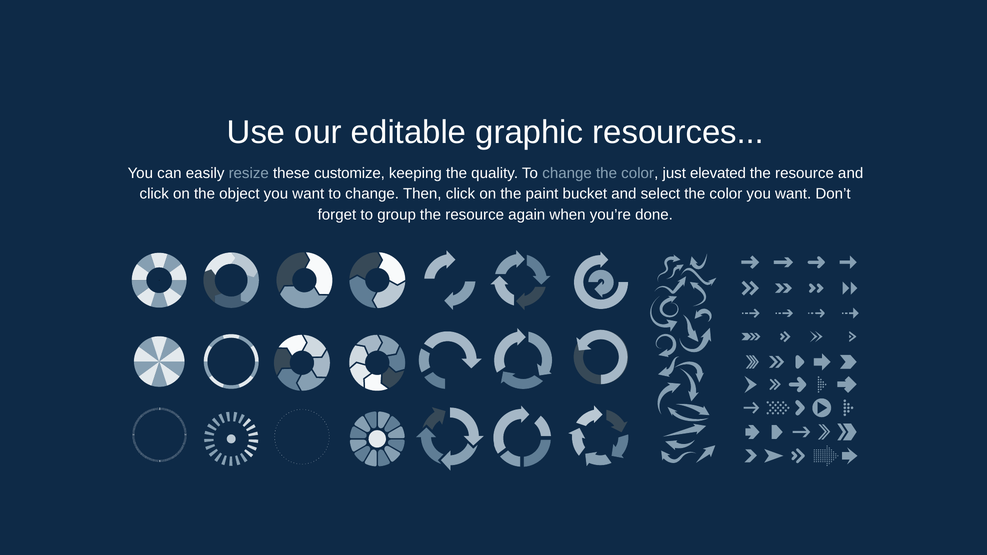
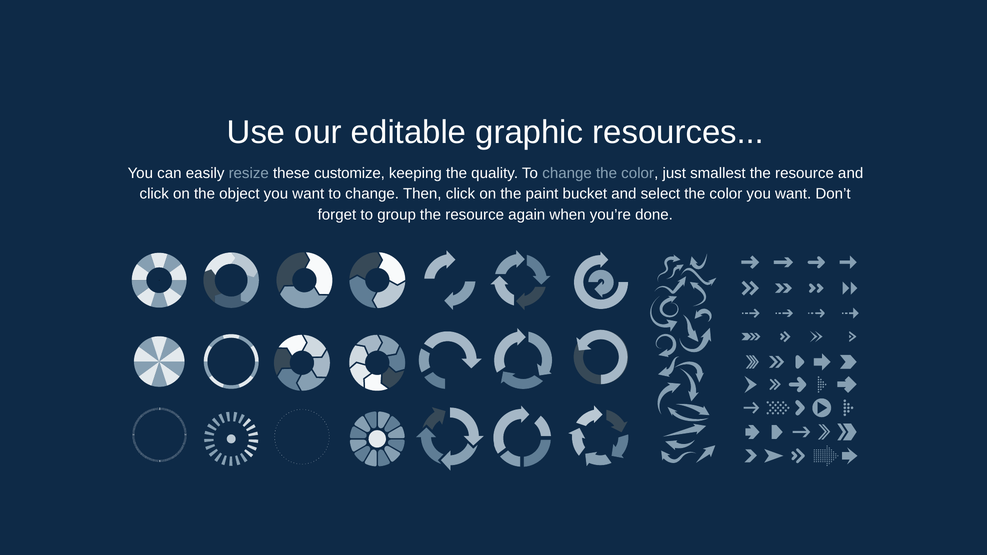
elevated: elevated -> smallest
